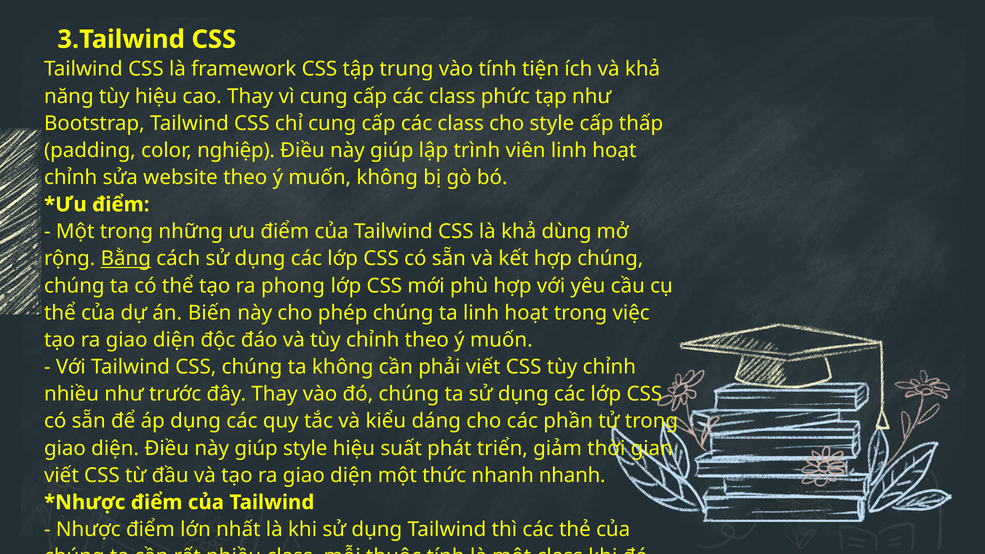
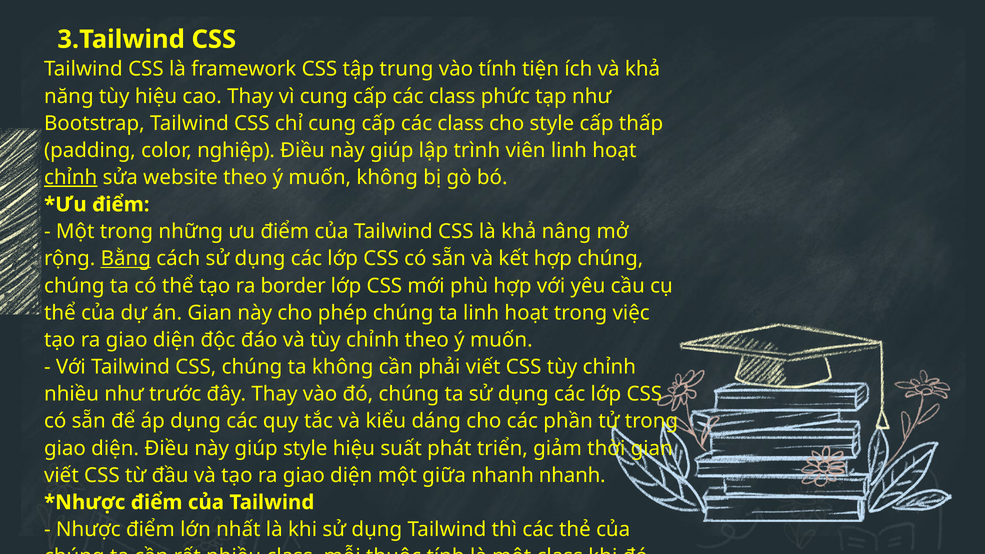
chỉnh at (71, 178) underline: none -> present
dùng: dùng -> nâng
phong: phong -> border
án Biến: Biến -> Gian
thức: thức -> giữa
